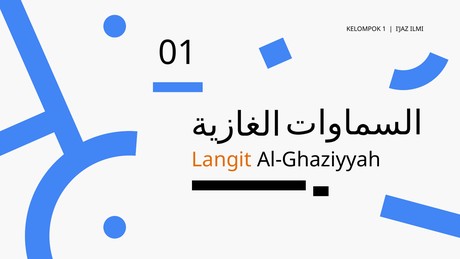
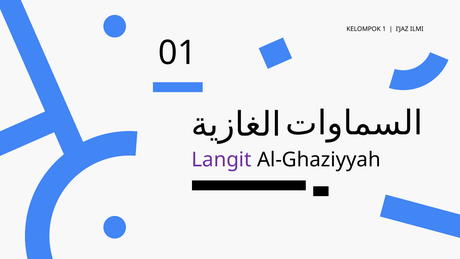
Langit colour: orange -> purple
